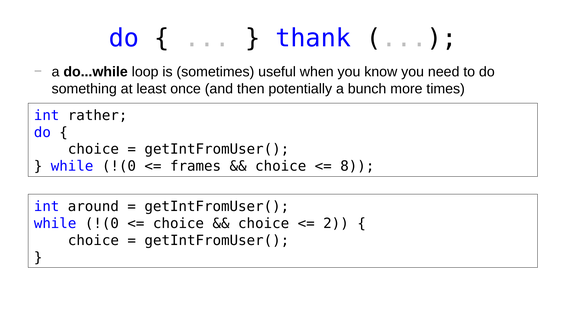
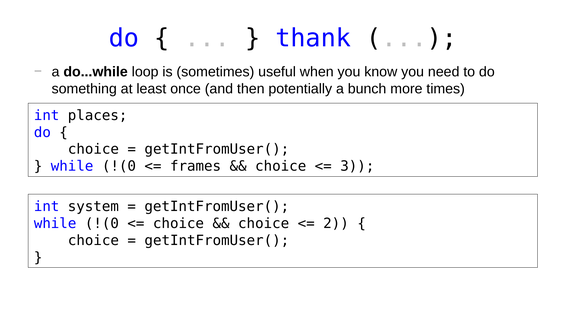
rather: rather -> places
8: 8 -> 3
around: around -> system
